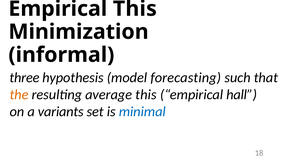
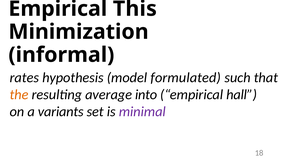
three: three -> rates
forecasting: forecasting -> formulated
average this: this -> into
minimal colour: blue -> purple
